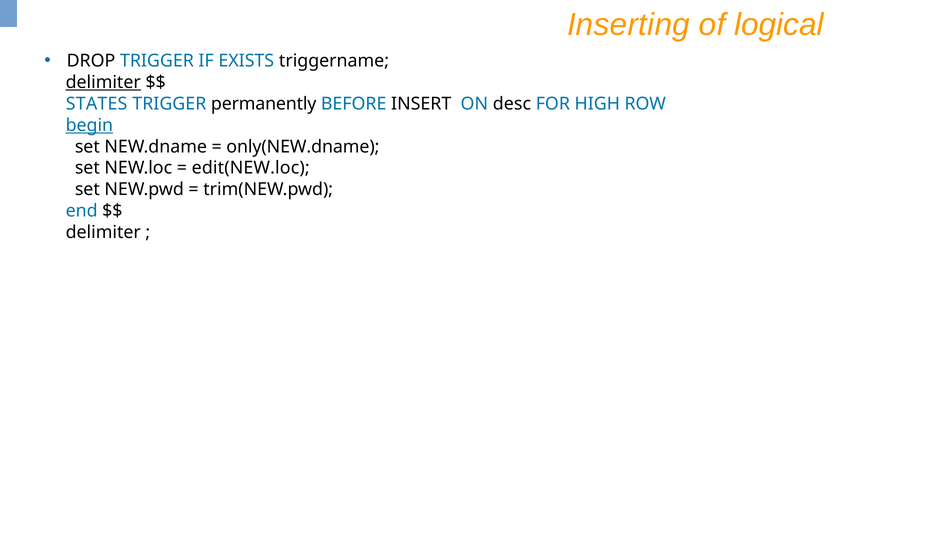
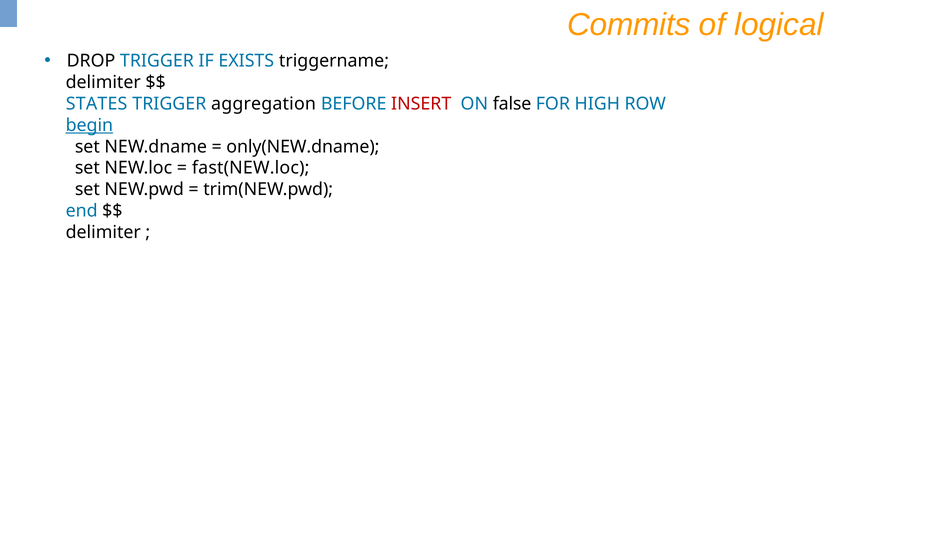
Inserting: Inserting -> Commits
delimiter at (103, 82) underline: present -> none
permanently: permanently -> aggregation
INSERT colour: black -> red
desc: desc -> false
edit(NEW.loc: edit(NEW.loc -> fast(NEW.loc
